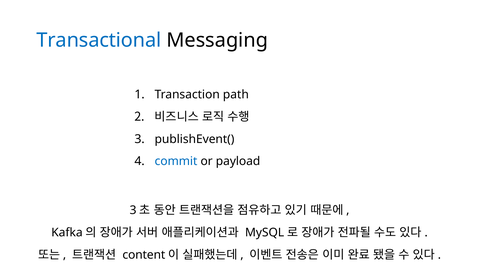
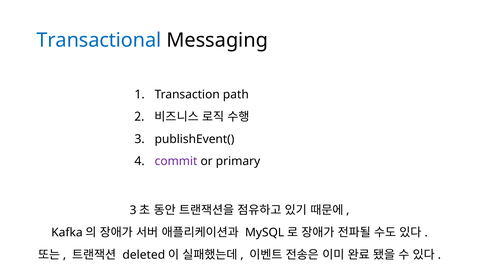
commit colour: blue -> purple
payload: payload -> primary
content: content -> deleted
